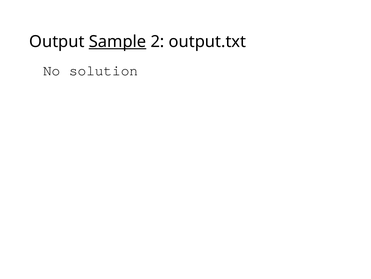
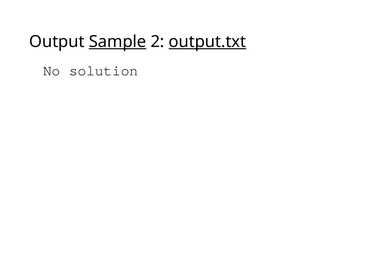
output.txt underline: none -> present
